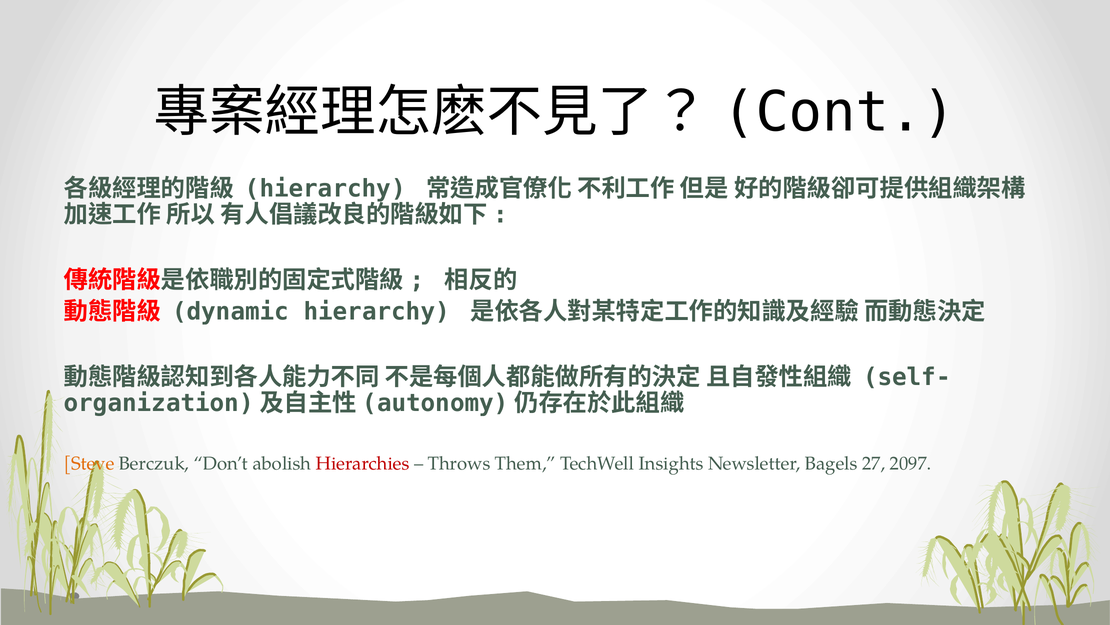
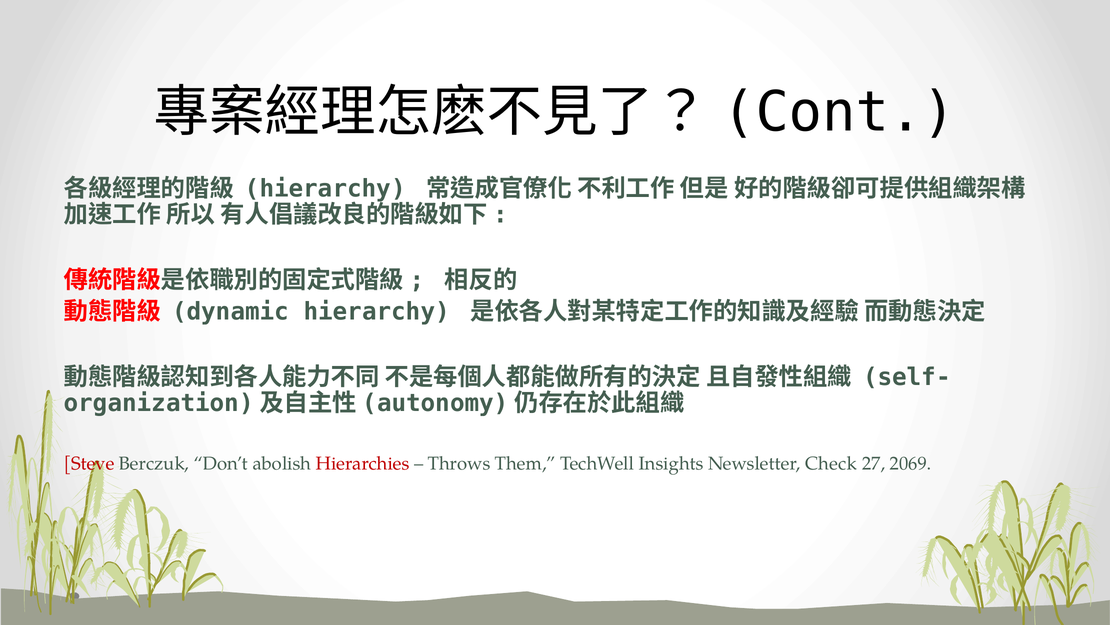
Steve colour: orange -> red
Bagels: Bagels -> Check
2097: 2097 -> 2069
